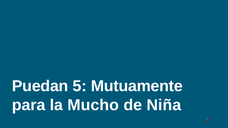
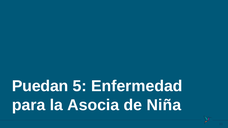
Mutuamente: Mutuamente -> Enfermedad
Mucho: Mucho -> Asocia
